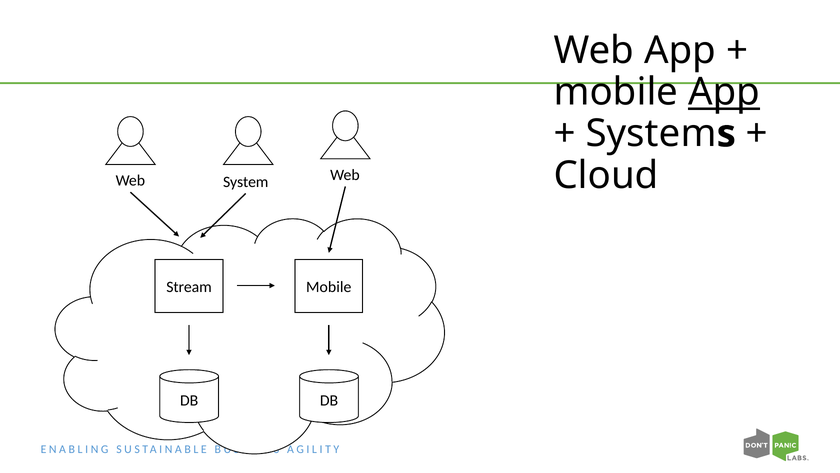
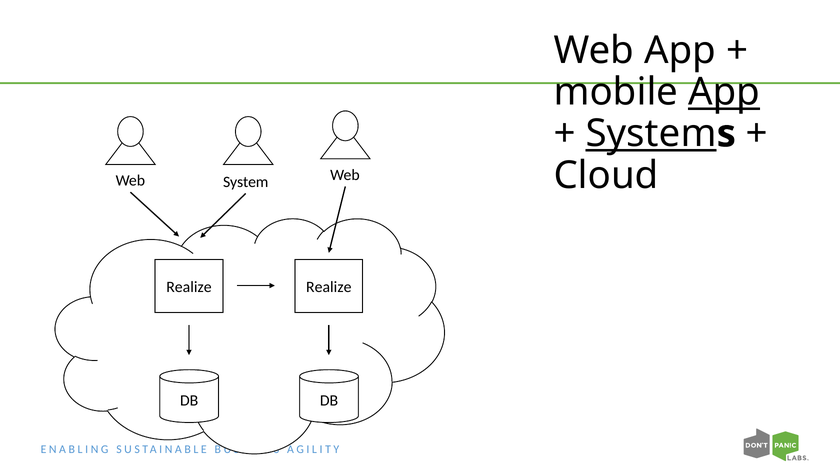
System at (651, 134) underline: none -> present
Stream at (189, 287): Stream -> Realize
Mobile at (329, 287): Mobile -> Realize
